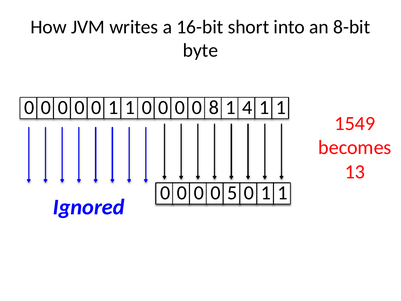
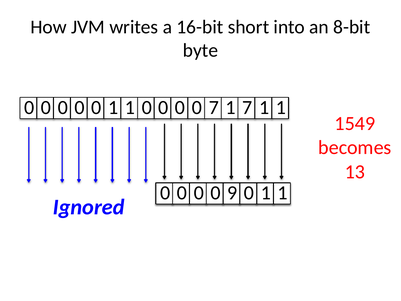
0 8: 8 -> 7
1 4: 4 -> 7
5: 5 -> 9
